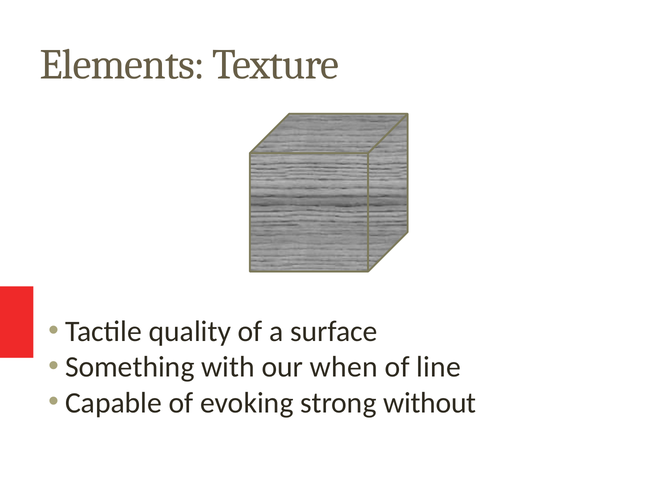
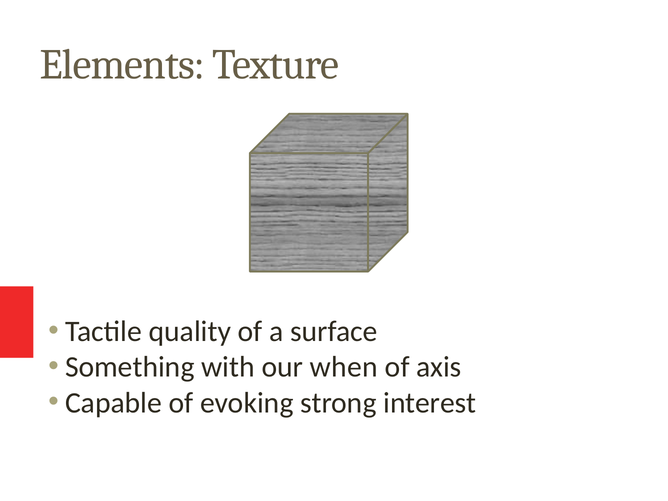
line: line -> axis
without: without -> interest
